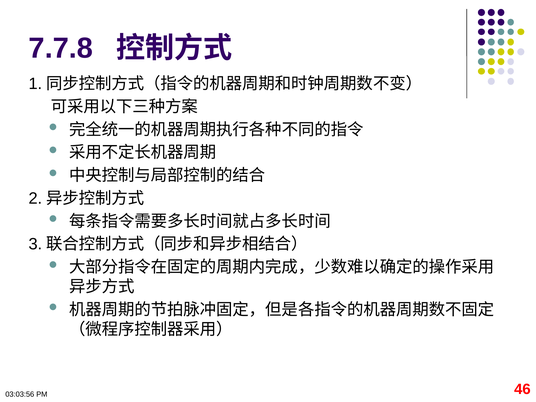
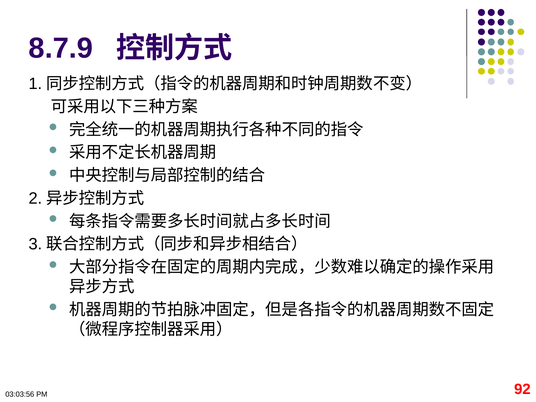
7.7.8: 7.7.8 -> 8.7.9
46: 46 -> 92
